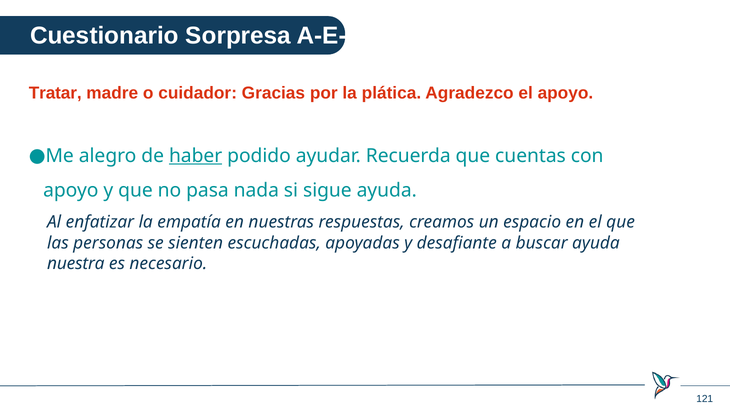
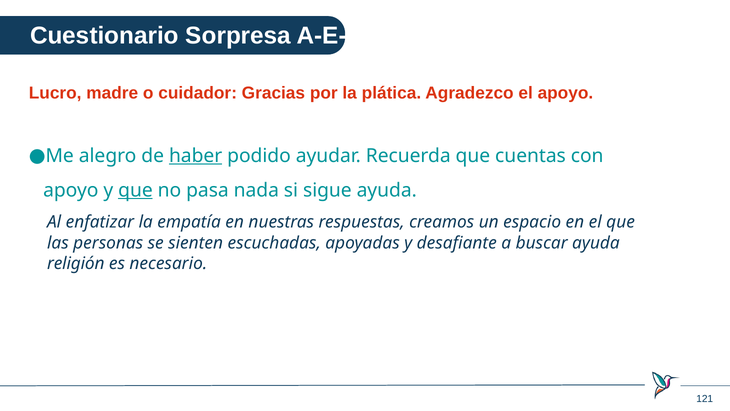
Tratar: Tratar -> Lucro
que at (135, 190) underline: none -> present
nuestra: nuestra -> religión
